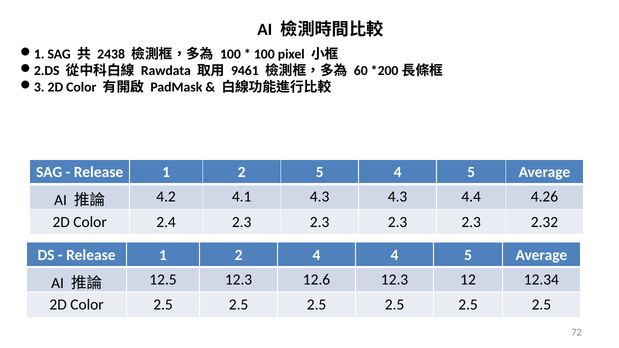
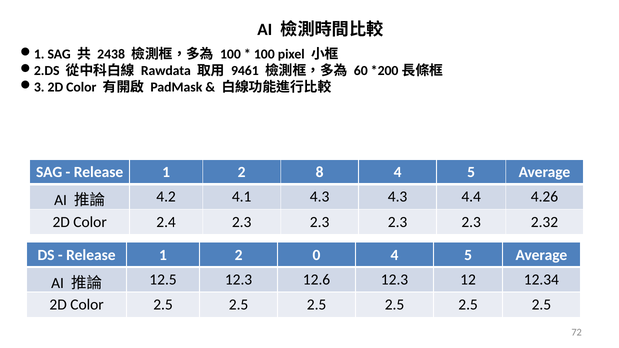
2 5: 5 -> 8
2 4: 4 -> 0
